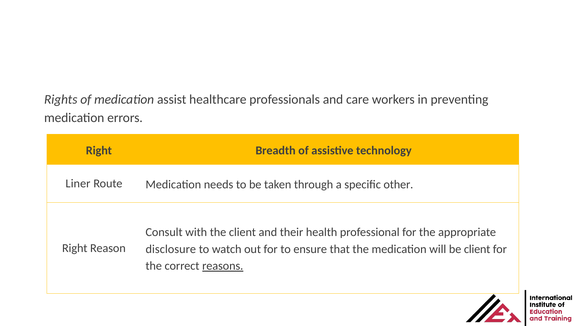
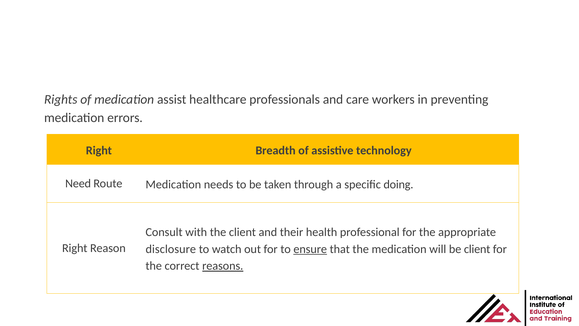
Liner: Liner -> Need
other: other -> doing
ensure underline: none -> present
